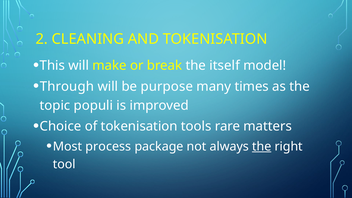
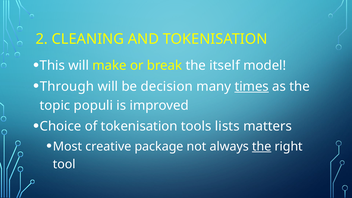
purpose: purpose -> decision
times underline: none -> present
rare: rare -> lists
process: process -> creative
